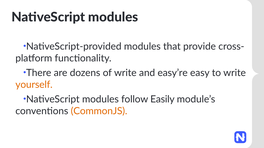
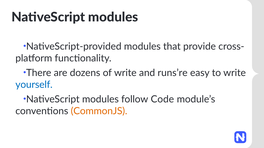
easy’re: easy’re -> runs’re
yourself colour: orange -> blue
Easily: Easily -> Code
